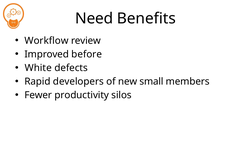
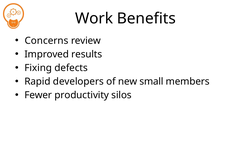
Need: Need -> Work
Workflow: Workflow -> Concerns
before: before -> results
White: White -> Fixing
